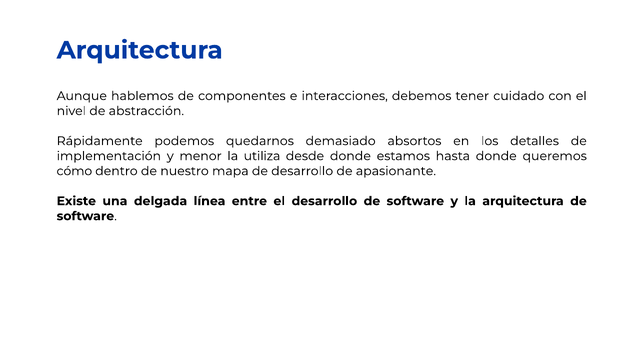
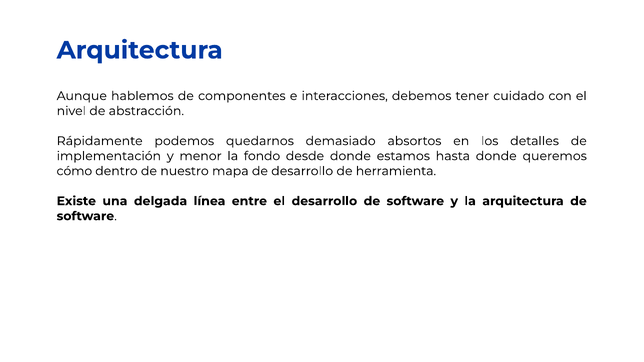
utiliza: utiliza -> fondo
apasionante: apasionante -> herramienta
